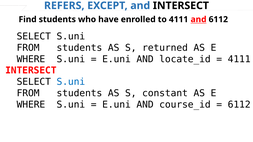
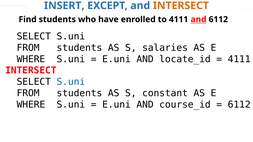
REFERS: REFERS -> INSERT
INTERSECT at (181, 6) colour: black -> orange
returned: returned -> salaries
